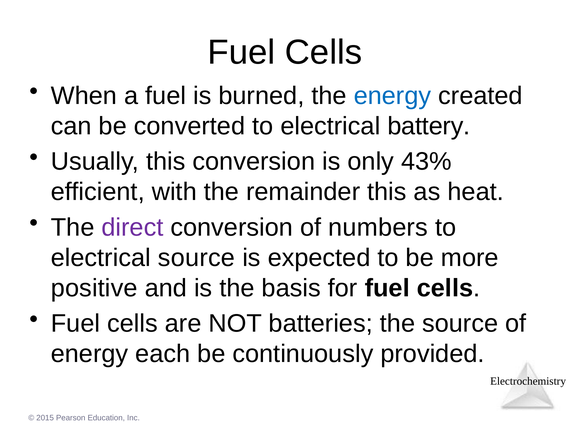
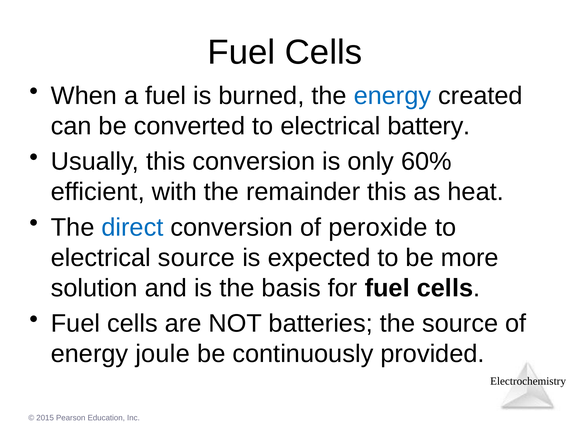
43%: 43% -> 60%
direct colour: purple -> blue
numbers: numbers -> peroxide
positive: positive -> solution
each: each -> joule
